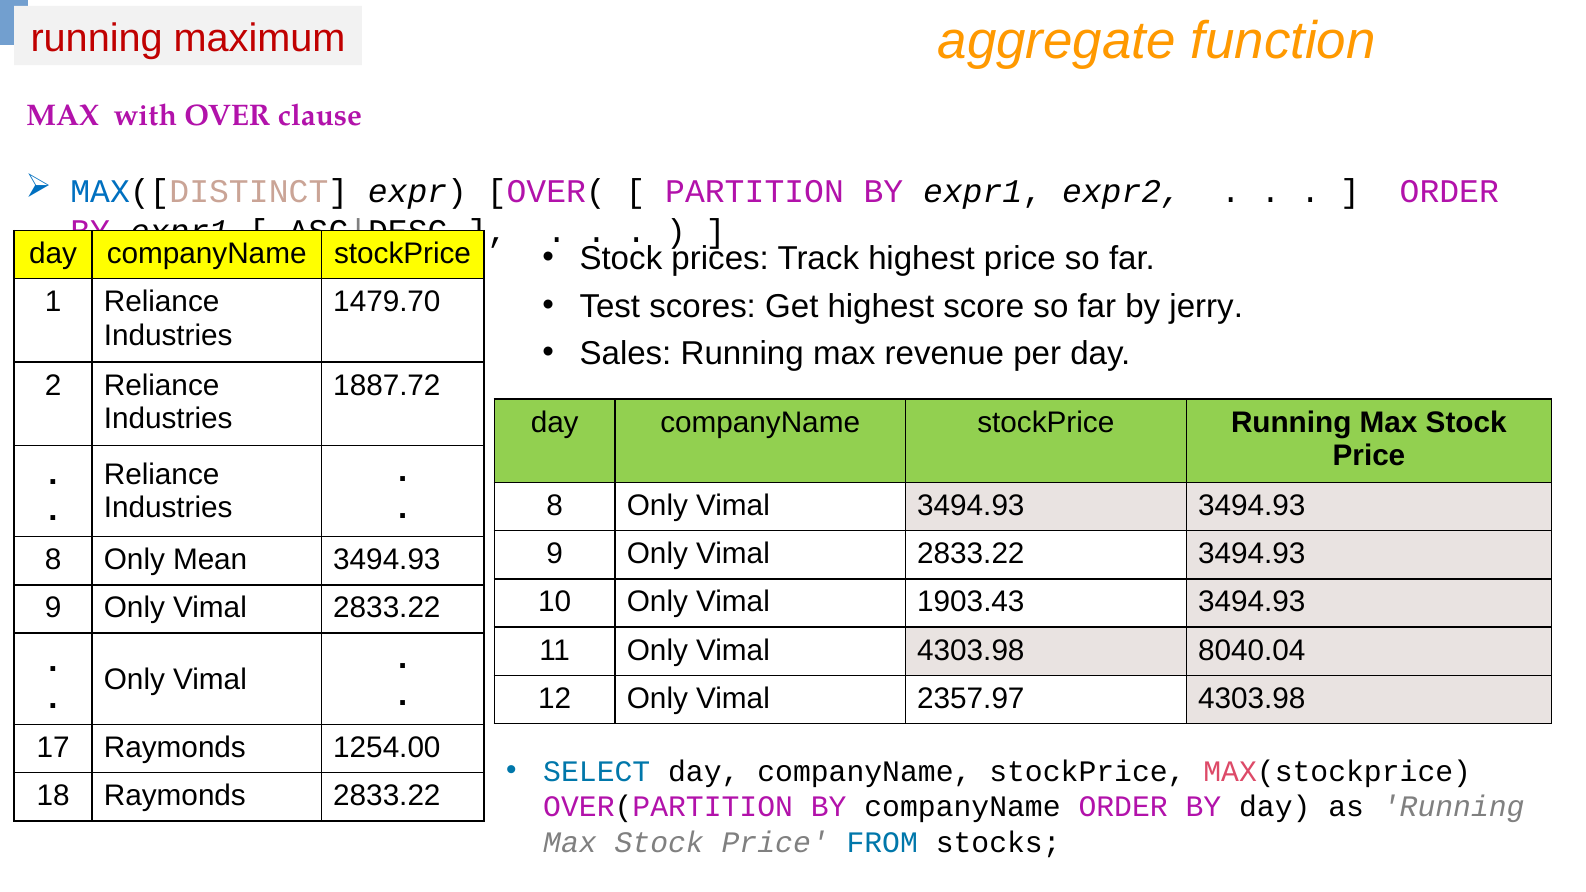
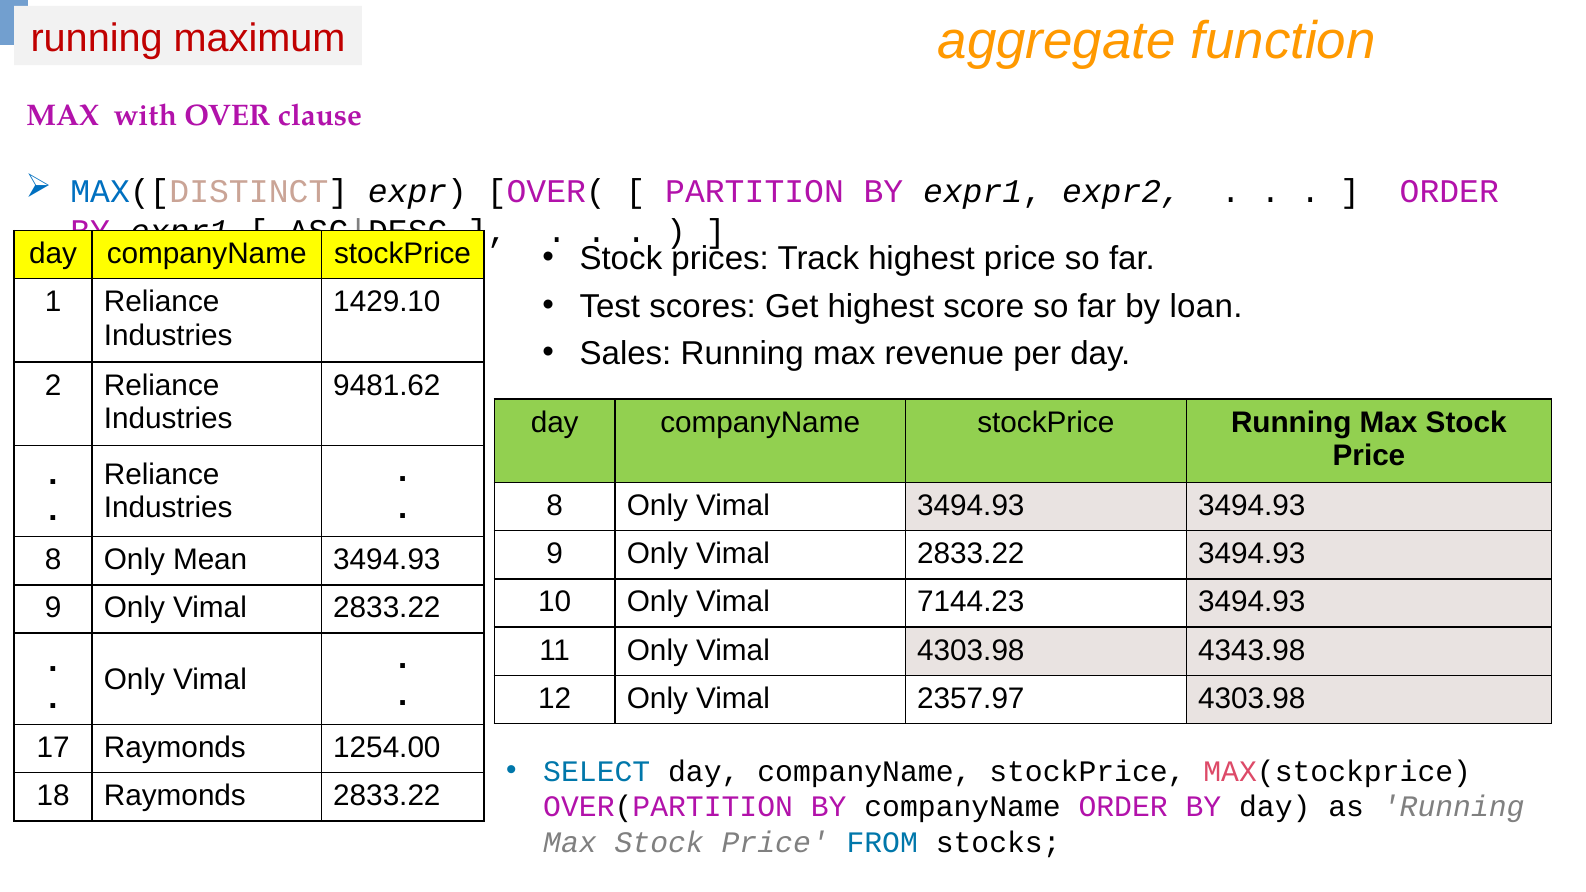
1479.70: 1479.70 -> 1429.10
jerry: jerry -> loan
1887.72: 1887.72 -> 9481.62
1903.43: 1903.43 -> 7144.23
8040.04: 8040.04 -> 4343.98
